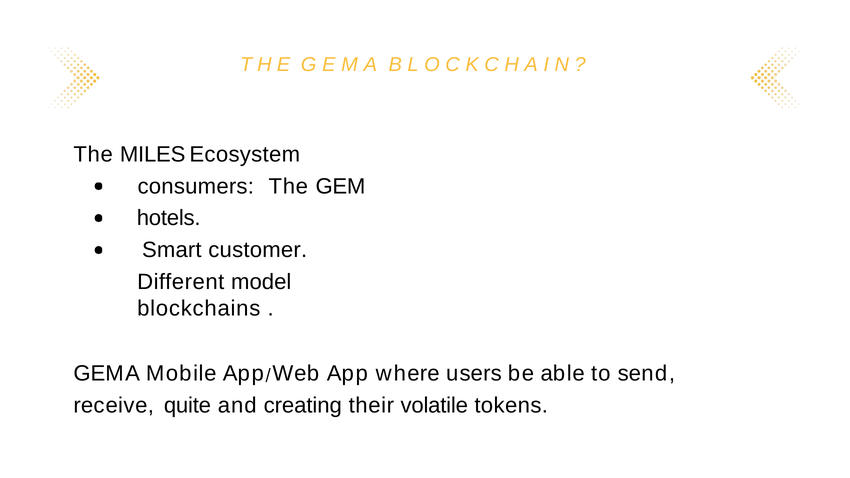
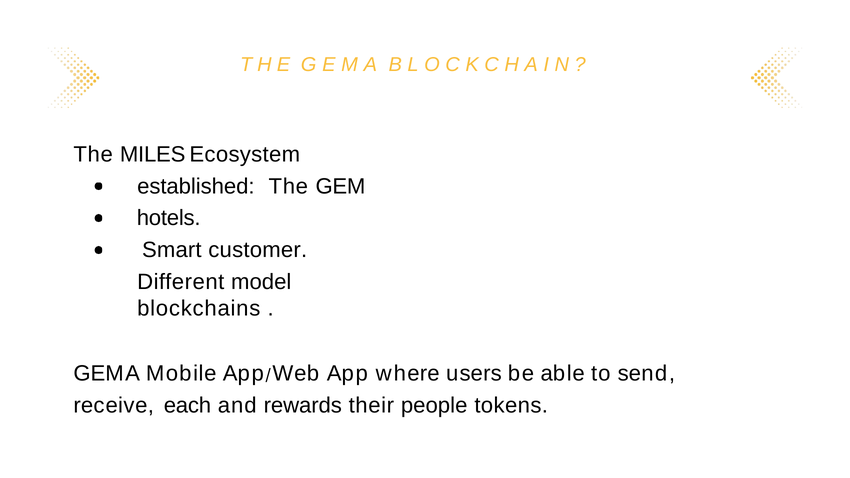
consumers: consumers -> established
quite: quite -> each
creating: creating -> rewards
volatile: volatile -> people
